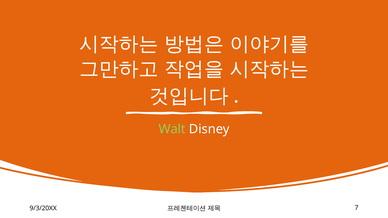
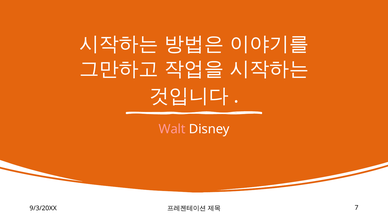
Walt colour: light green -> pink
